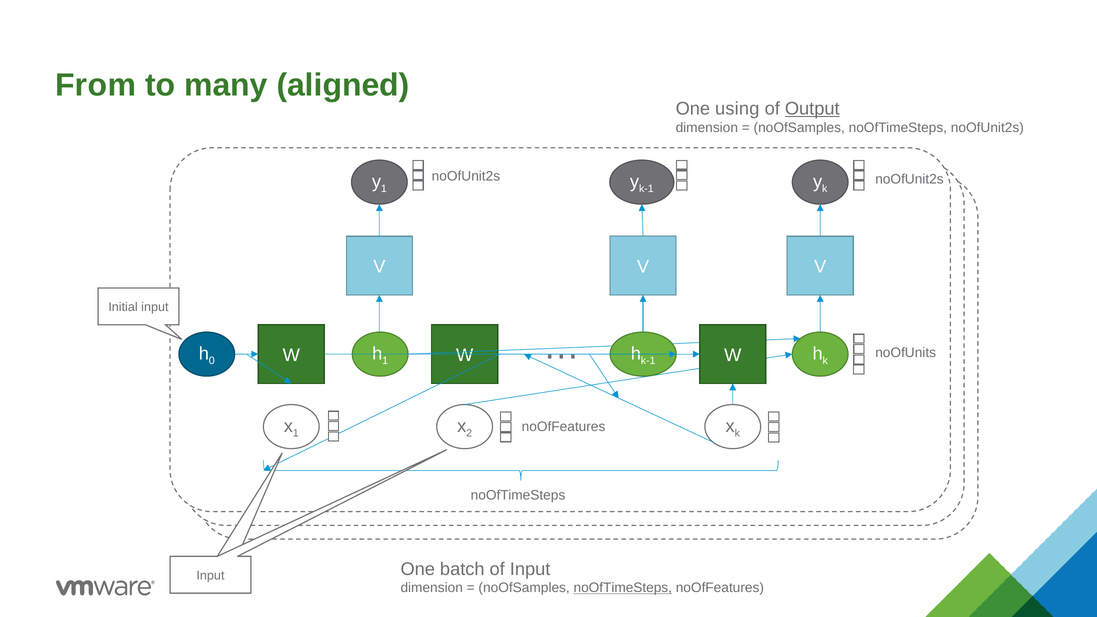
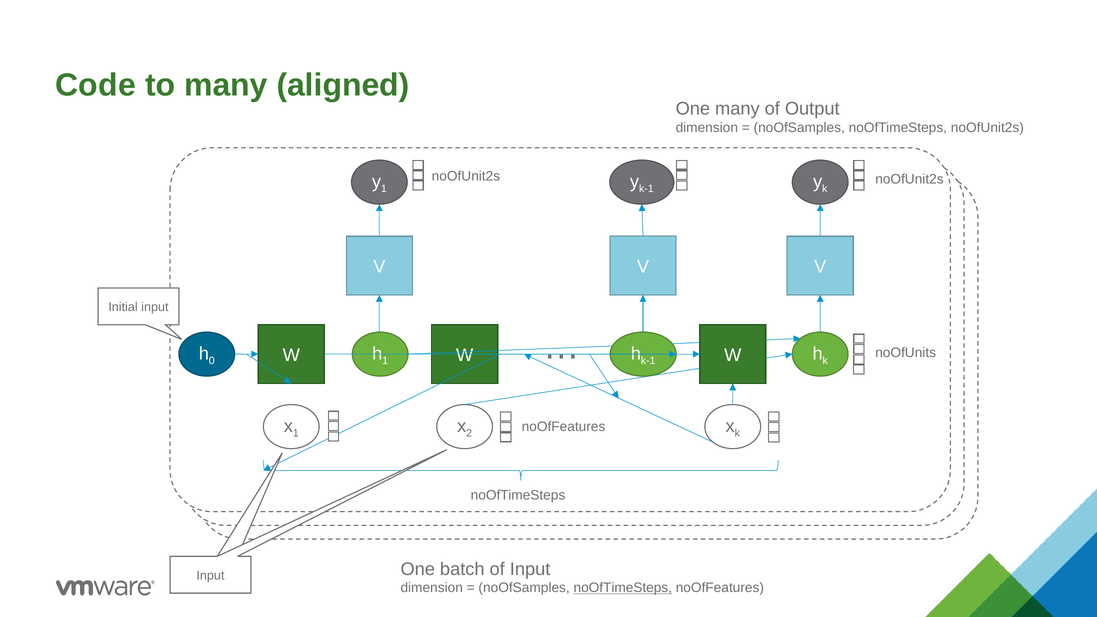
From: From -> Code
One using: using -> many
Output underline: present -> none
